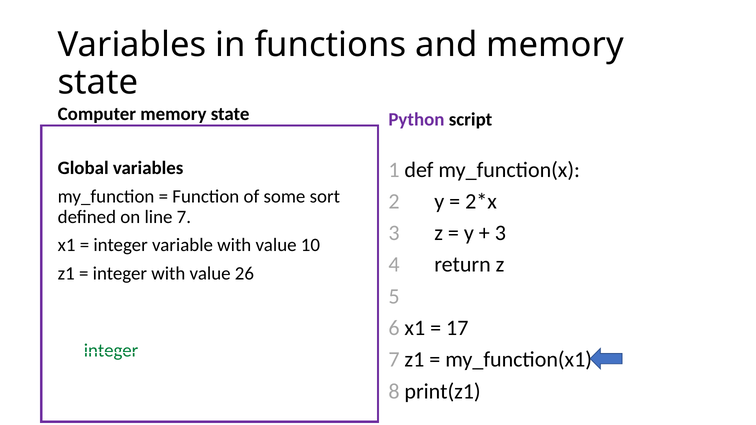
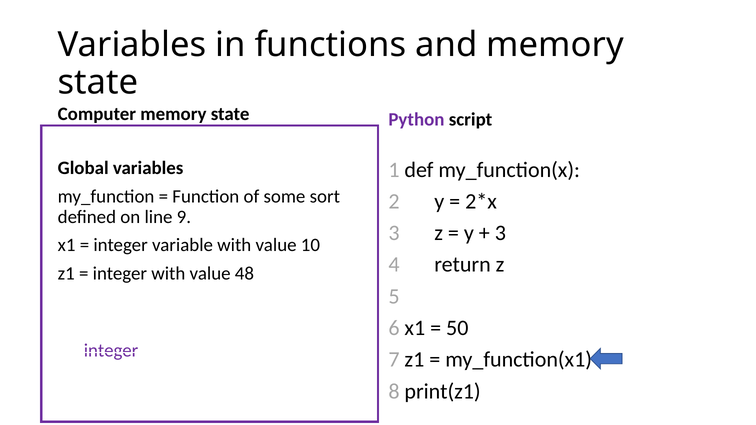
defined on line 7: 7 -> 9
26: 26 -> 48
17: 17 -> 50
integer at (111, 350) colour: green -> purple
